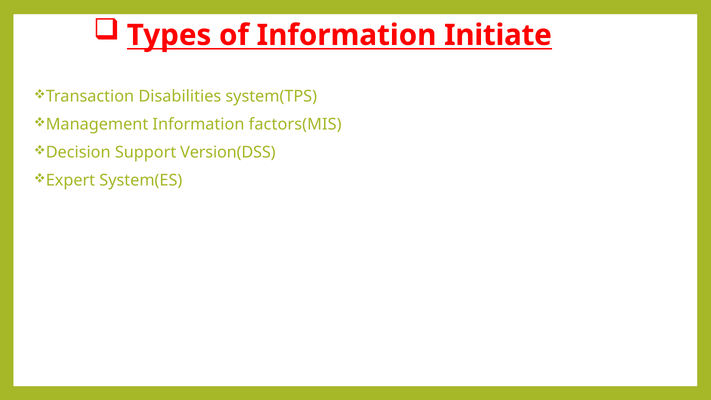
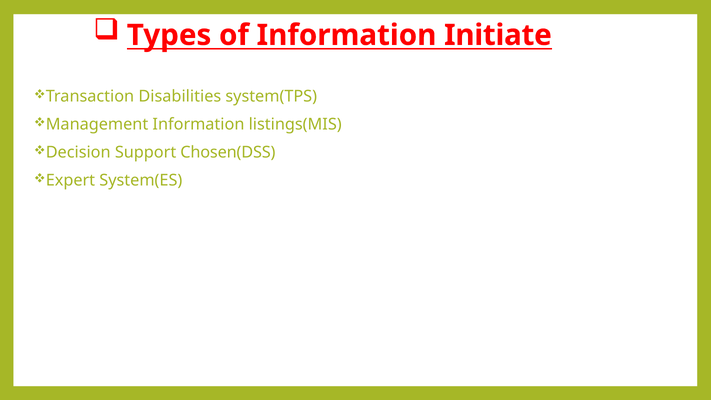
factors(MIS: factors(MIS -> listings(MIS
Version(DSS: Version(DSS -> Chosen(DSS
